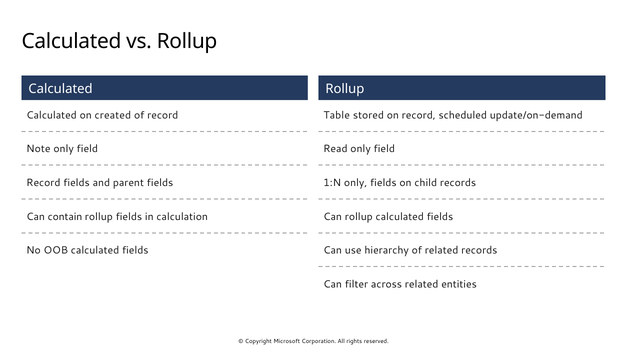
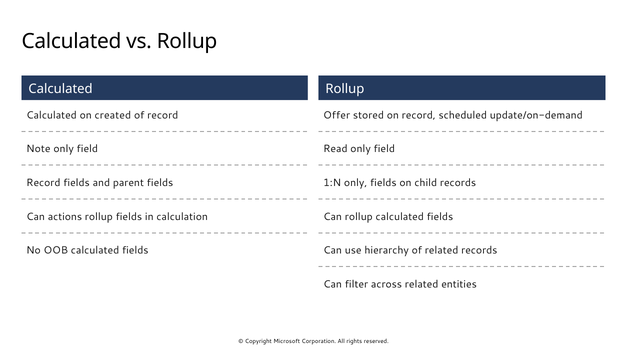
Table: Table -> Offer
contain: contain -> actions
